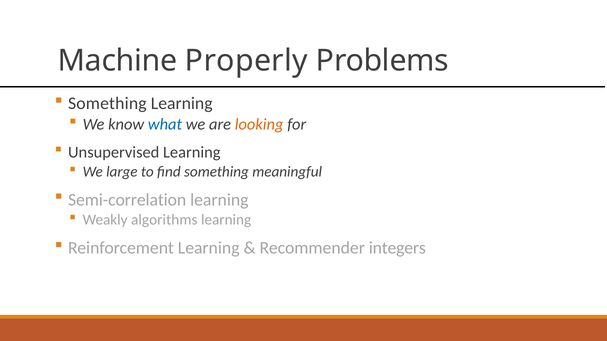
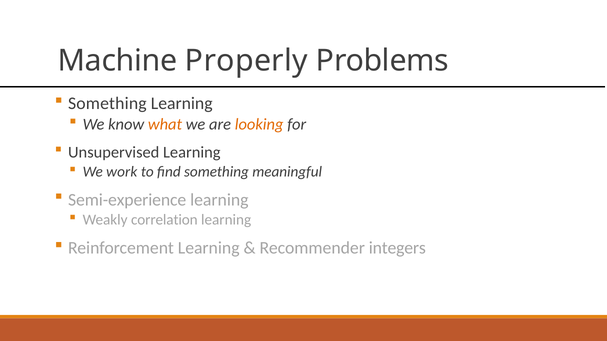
what colour: blue -> orange
large: large -> work
Semi-correlation: Semi-correlation -> Semi-experience
algorithms: algorithms -> correlation
